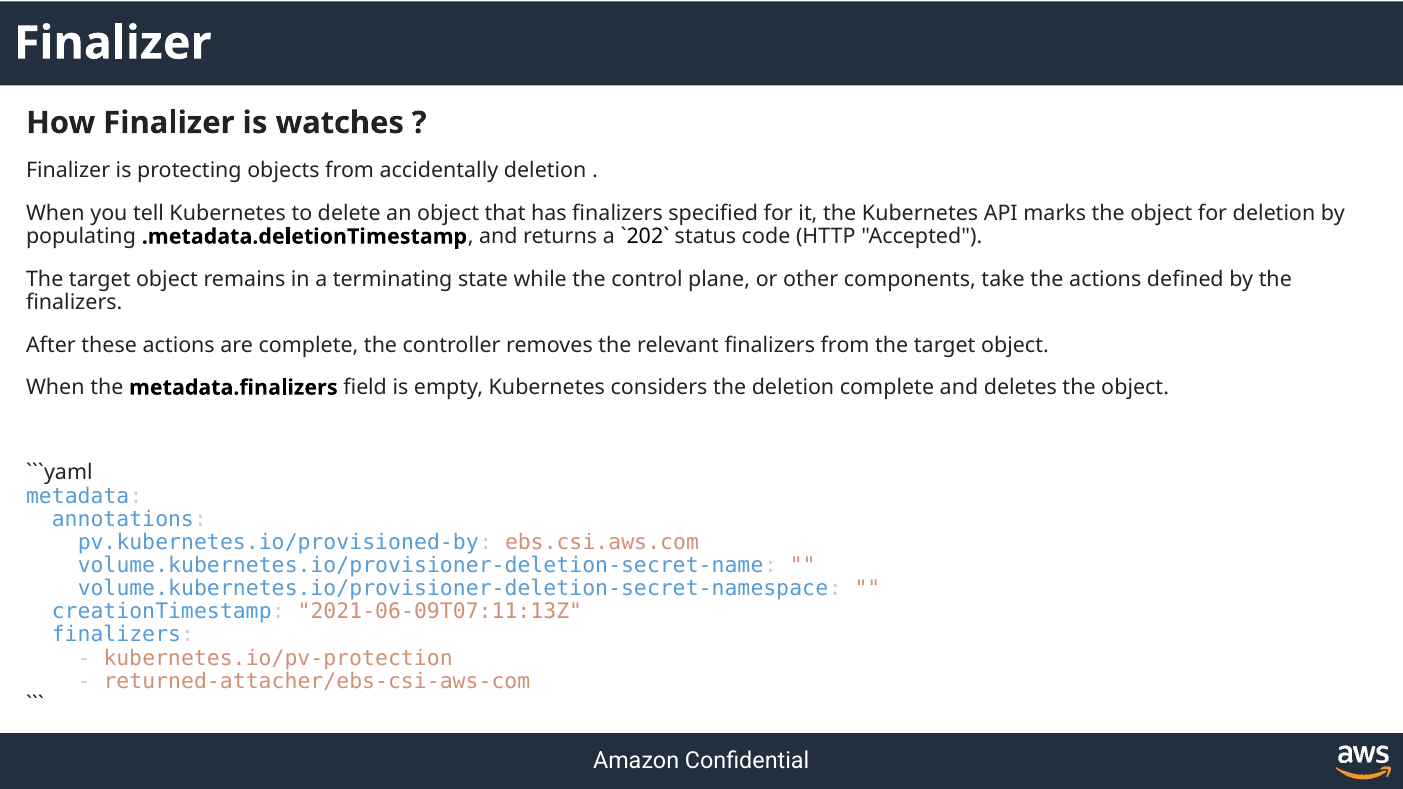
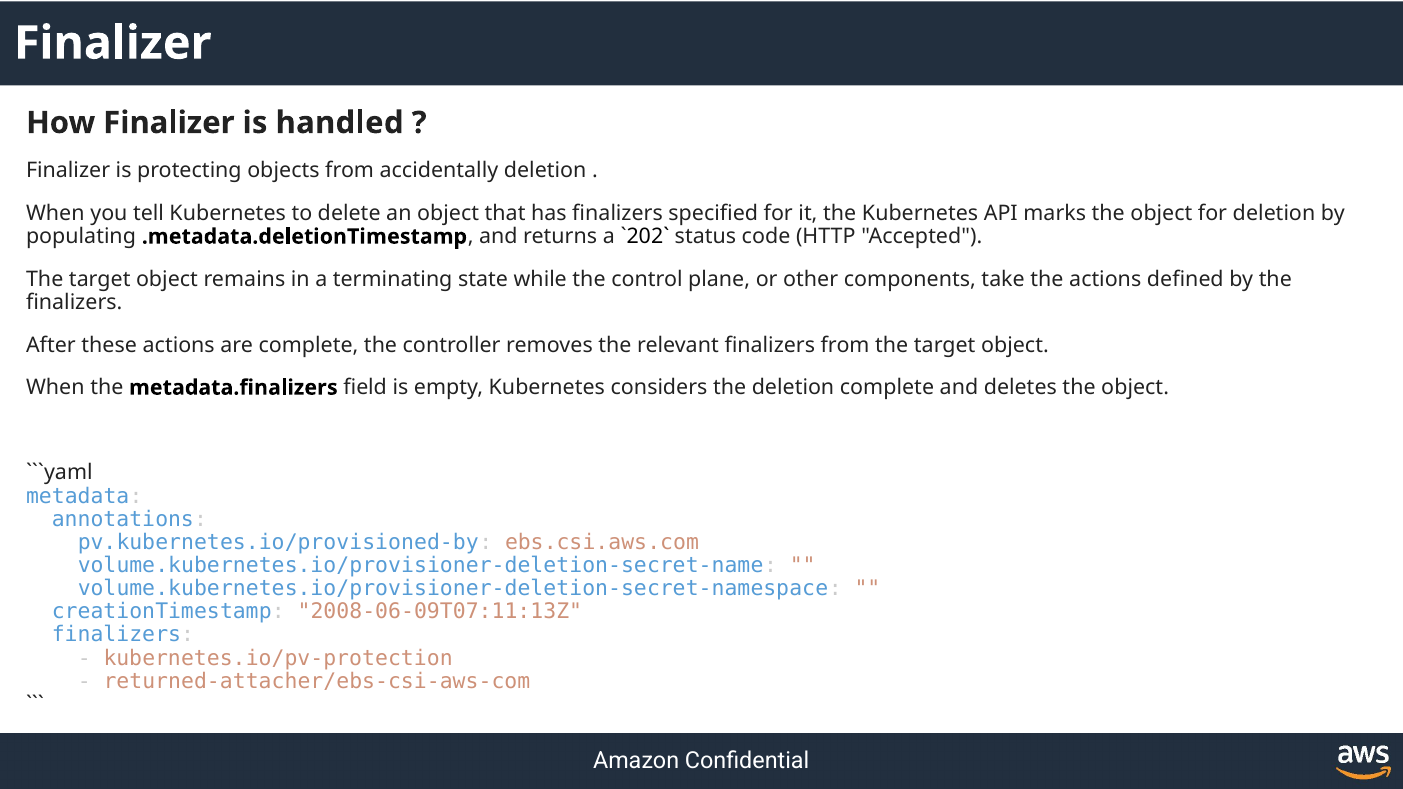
watches: watches -> handled
2021-06-09T07:11:13Z: 2021-06-09T07:11:13Z -> 2008-06-09T07:11:13Z
